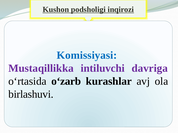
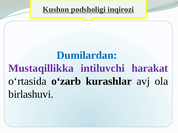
Komissiyasi: Komissiyasi -> Dumilardan
davriga: davriga -> harakat
